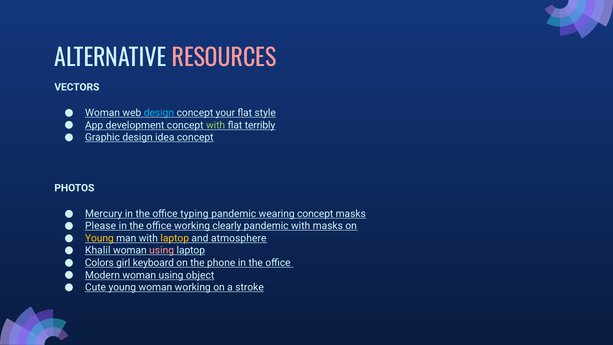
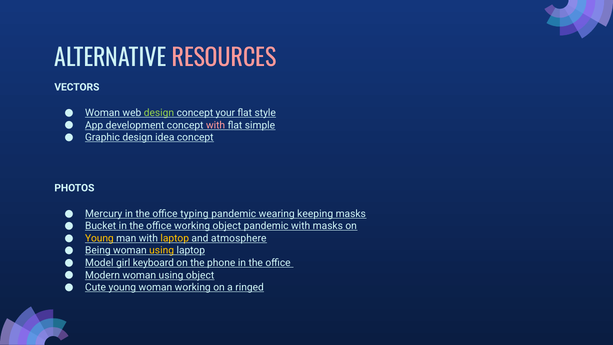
design at (159, 113) colour: light blue -> light green
with at (216, 125) colour: light green -> pink
terribly: terribly -> simple
wearing concept: concept -> keeping
Please: Please -> Bucket
working clearly: clearly -> object
Khalil: Khalil -> Being
using at (162, 250) colour: pink -> yellow
Colors: Colors -> Model
stroke: stroke -> ringed
